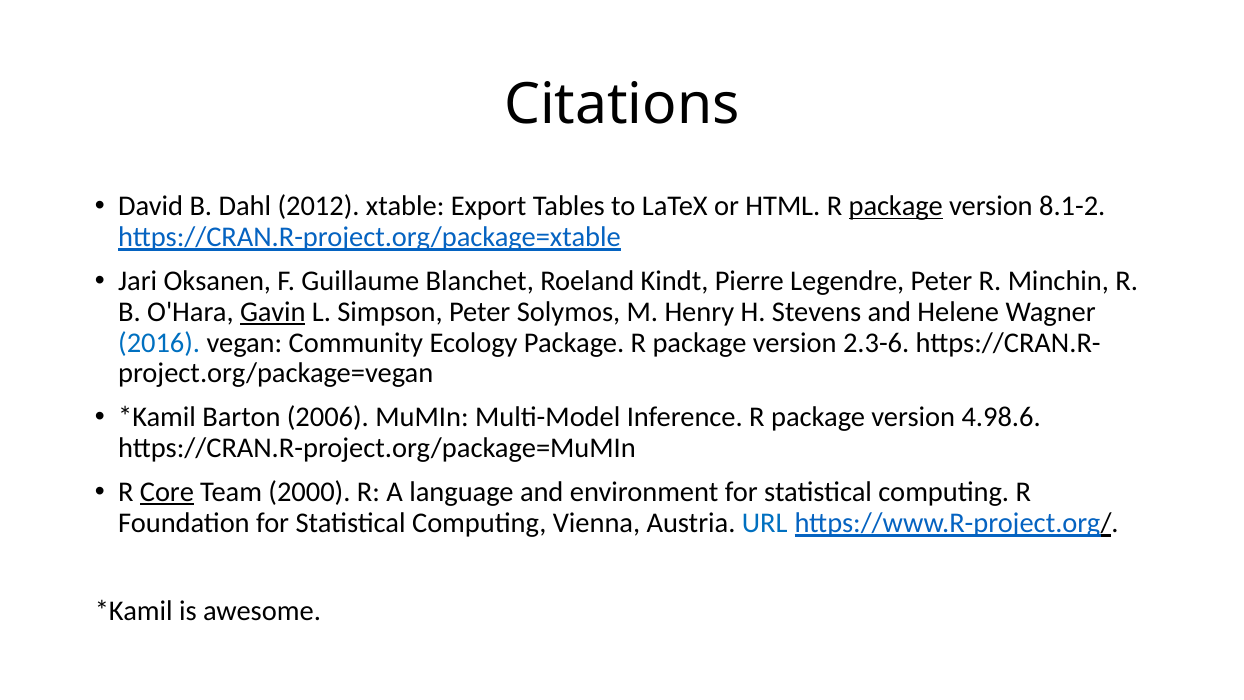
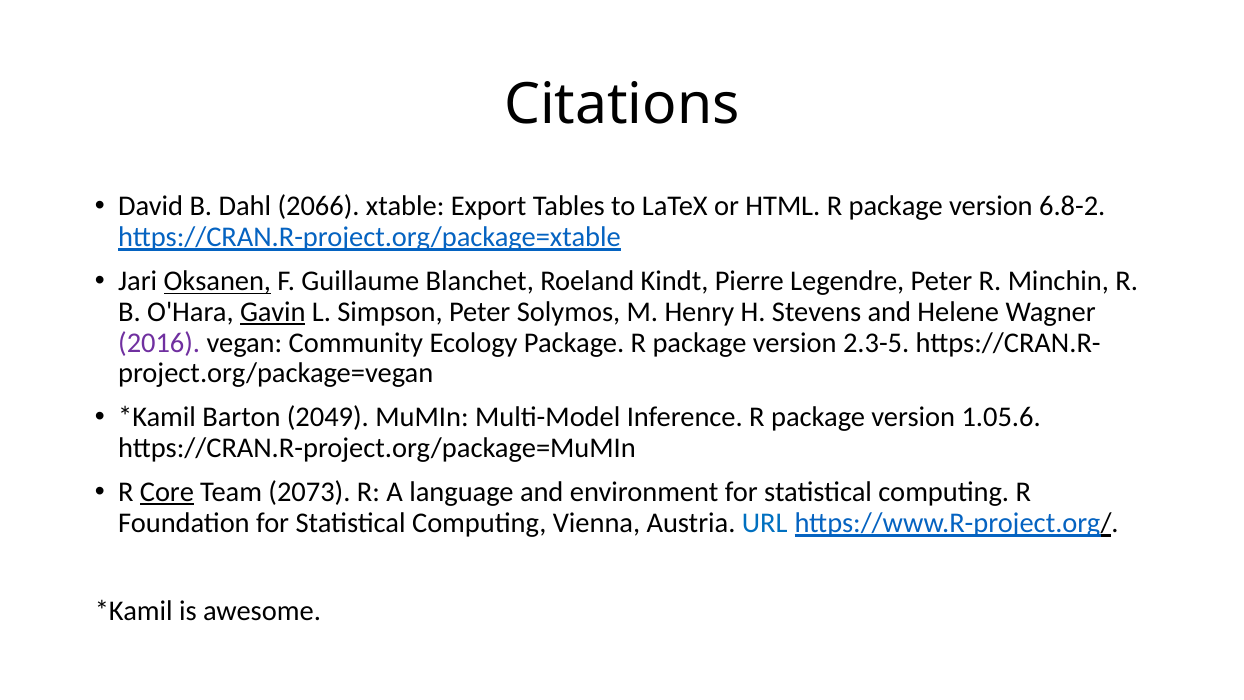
2012: 2012 -> 2066
package at (896, 206) underline: present -> none
8.1-2: 8.1-2 -> 6.8-2
Oksanen underline: none -> present
2016 colour: blue -> purple
2.3-6: 2.3-6 -> 2.3-5
2006: 2006 -> 2049
4.98.6: 4.98.6 -> 1.05.6
2000: 2000 -> 2073
